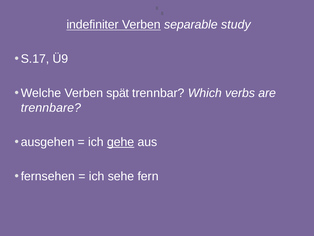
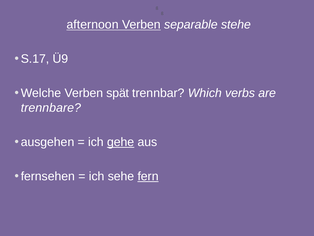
indefiniter: indefiniter -> afternoon
study: study -> stehe
fern underline: none -> present
